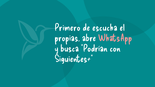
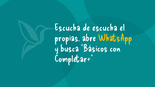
Primero at (68, 28): Primero -> Escucha
WhatsApp colour: pink -> yellow
Podrían: Podrían -> Básicos
Siguientes+: Siguientes+ -> Completar+
